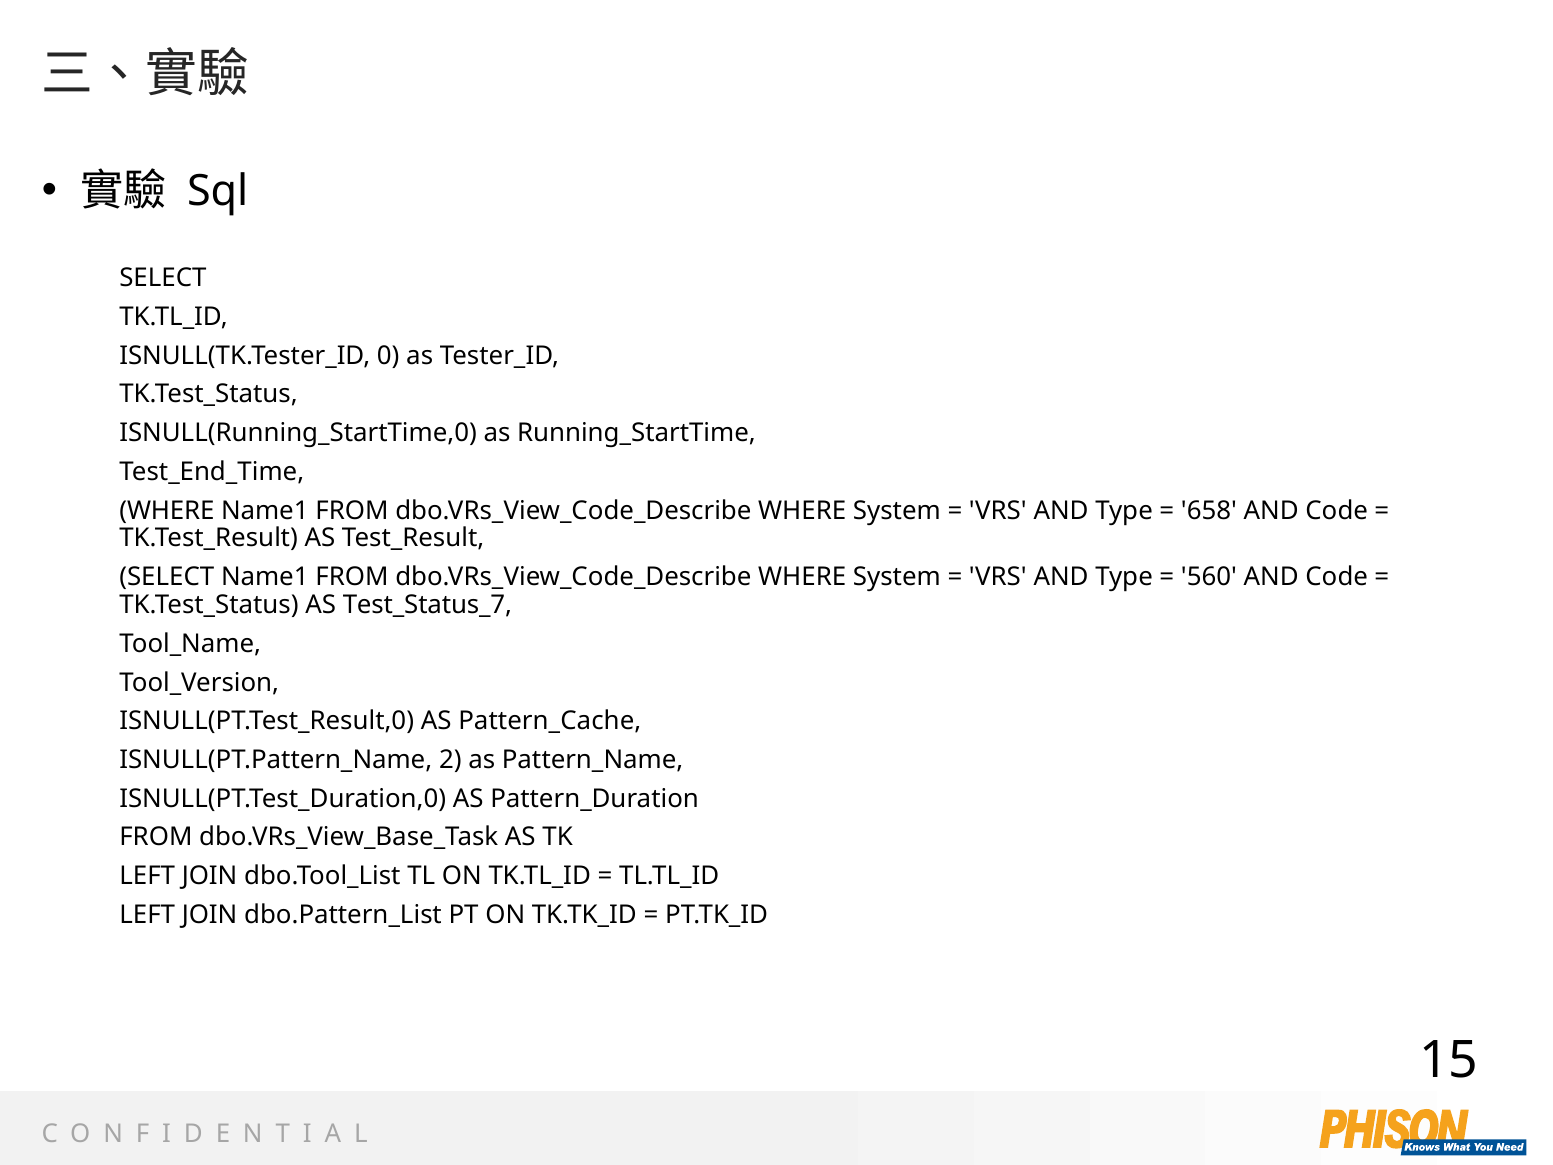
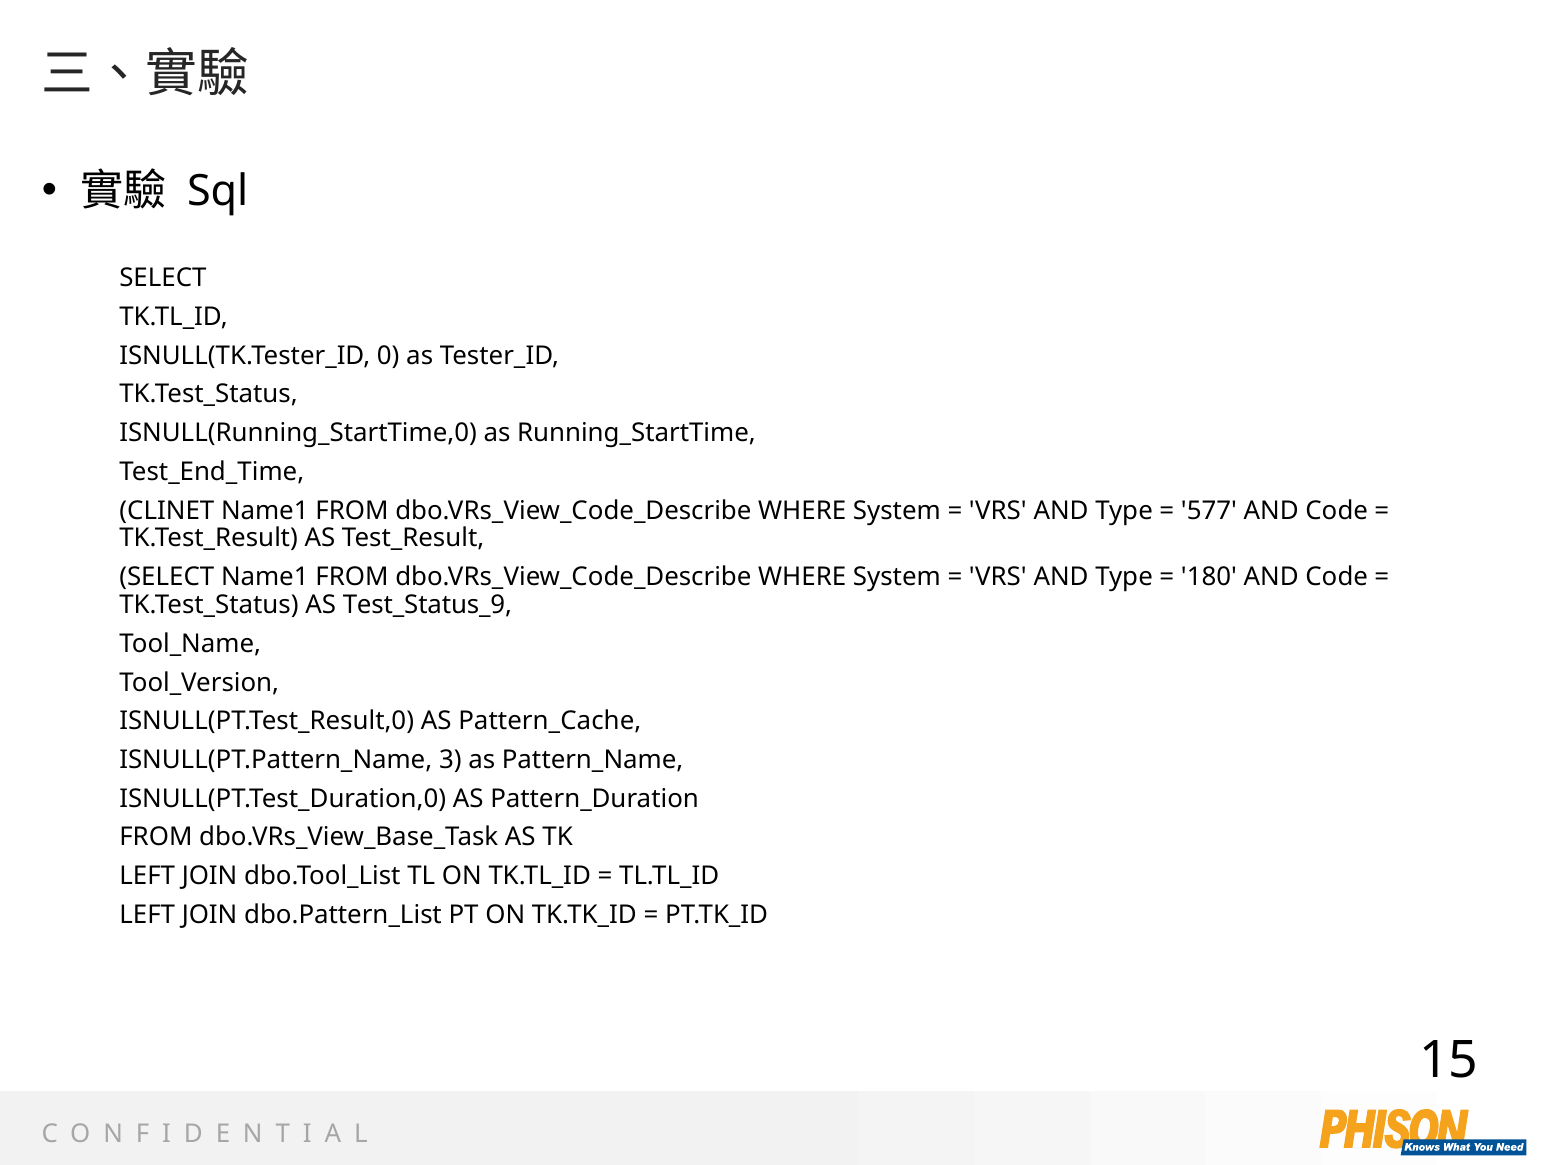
WHERE at (167, 510): WHERE -> CLINET
658: 658 -> 577
560: 560 -> 180
Test_Status_7: Test_Status_7 -> Test_Status_9
2: 2 -> 3
